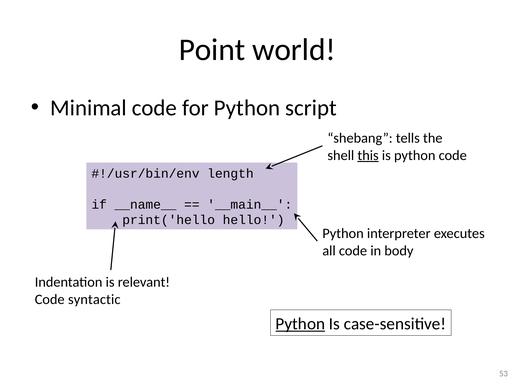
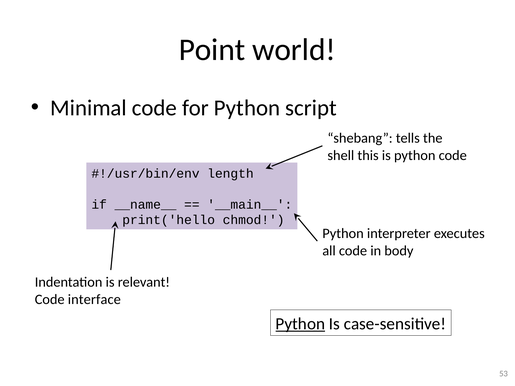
this underline: present -> none
hello: hello -> chmod
syntactic: syntactic -> interface
